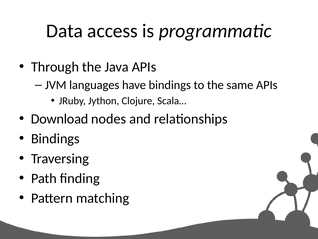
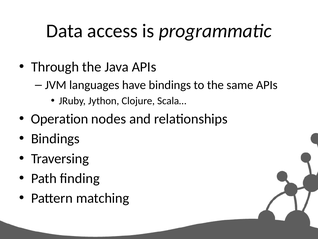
Download: Download -> Operation
